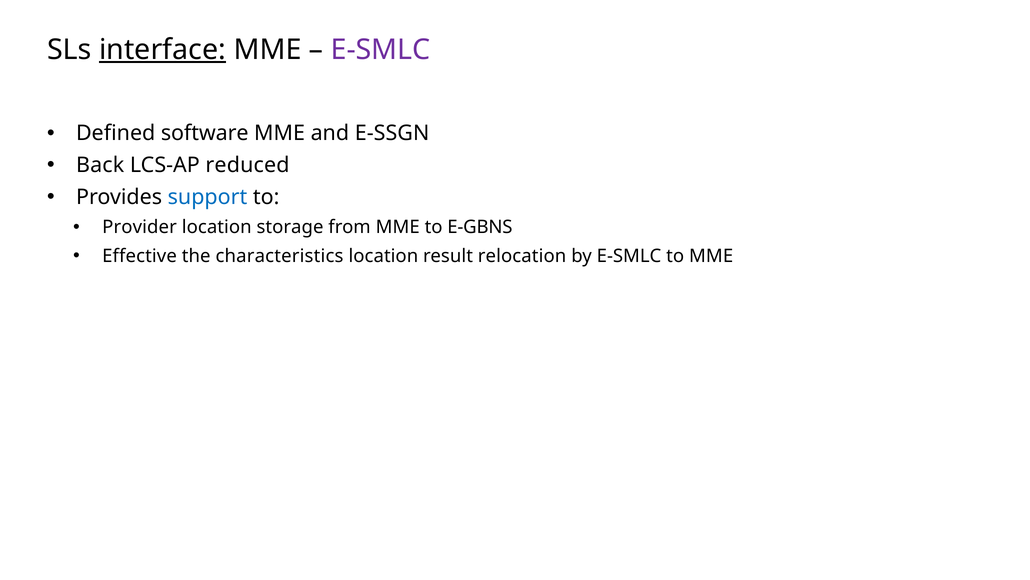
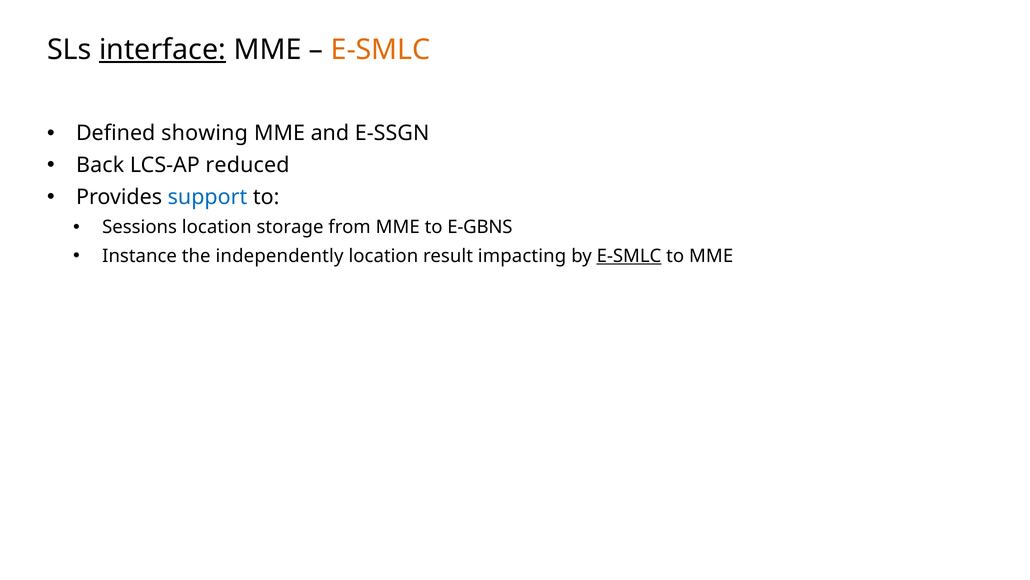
E-SMLC at (381, 50) colour: purple -> orange
software: software -> showing
Provider: Provider -> Sessions
Effective: Effective -> Instance
characteristics: characteristics -> independently
relocation: relocation -> impacting
E-SMLC at (629, 256) underline: none -> present
